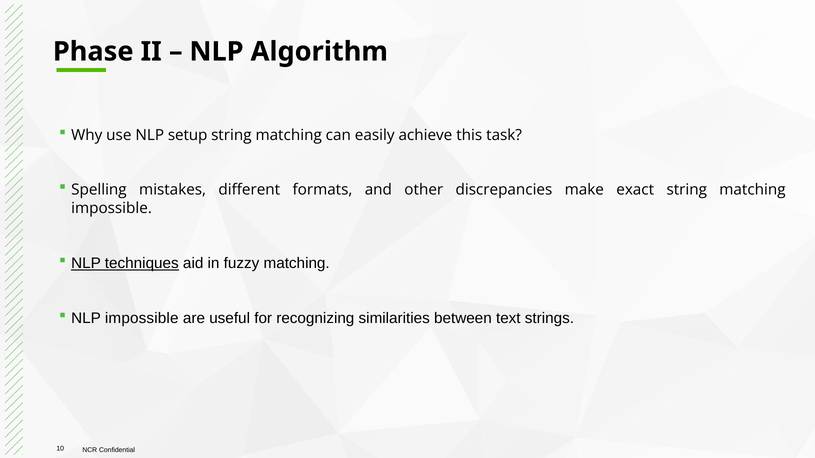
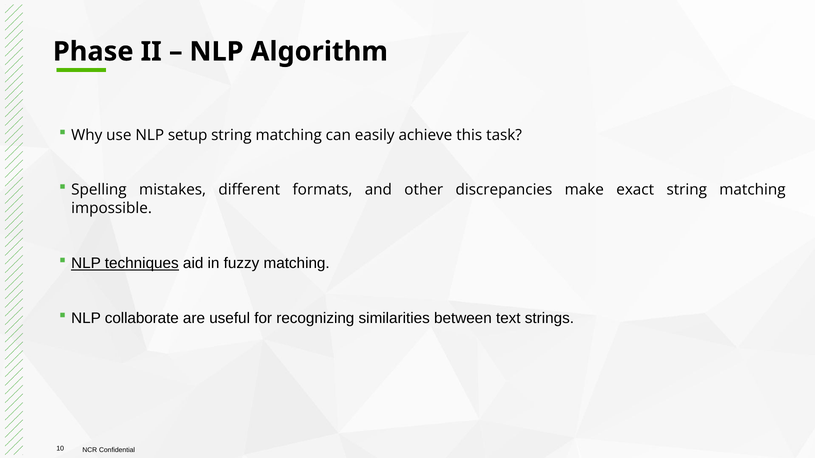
NLP impossible: impossible -> collaborate
